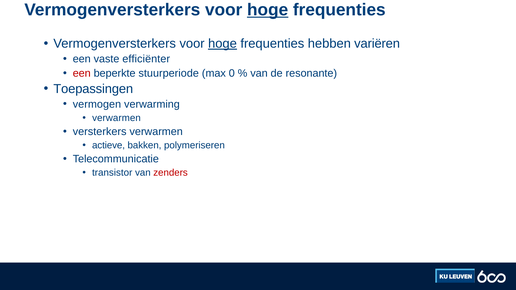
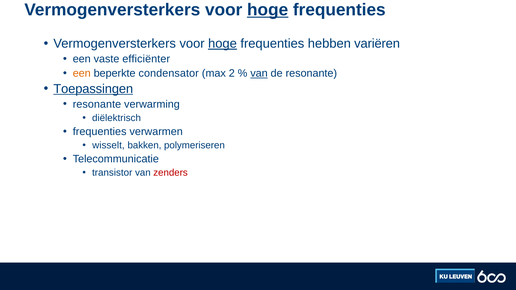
een at (82, 73) colour: red -> orange
stuurperiode: stuurperiode -> condensator
0: 0 -> 2
van at (259, 73) underline: none -> present
Toepassingen underline: none -> present
vermogen at (97, 104): vermogen -> resonante
verwarmen at (116, 118): verwarmen -> diëlektrisch
versterkers at (100, 132): versterkers -> frequenties
actieve: actieve -> wisselt
